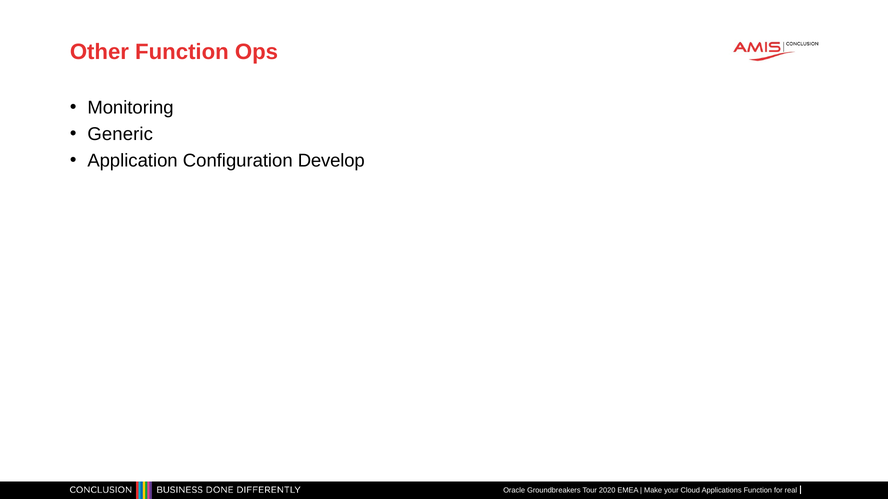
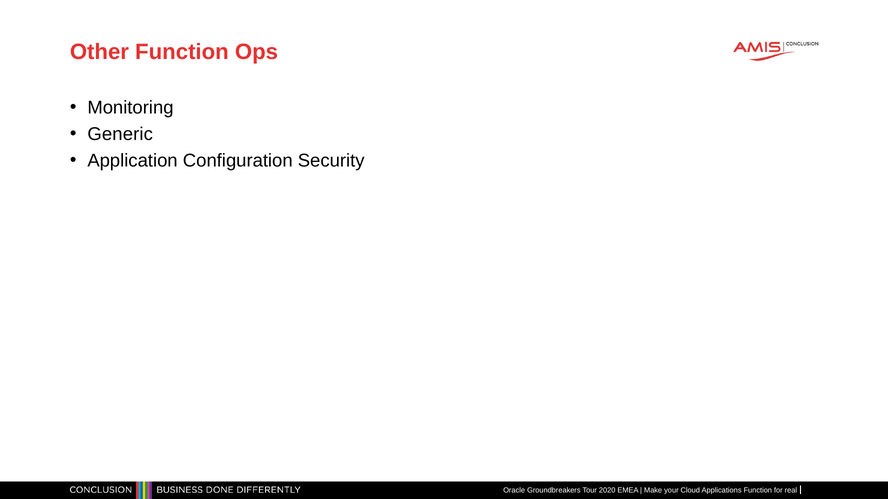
Develop: Develop -> Security
